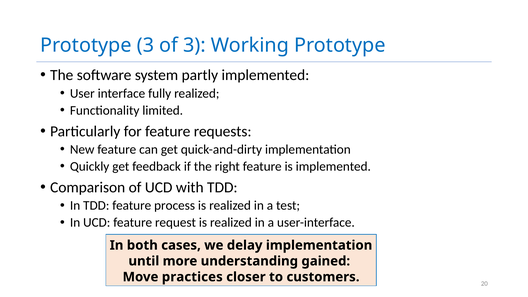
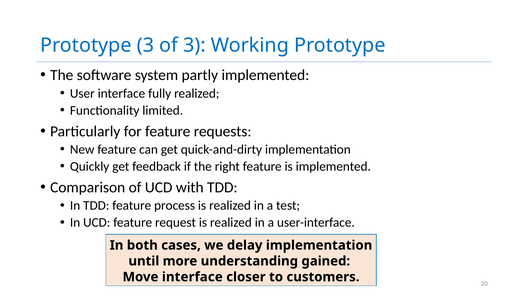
Move practices: practices -> interface
